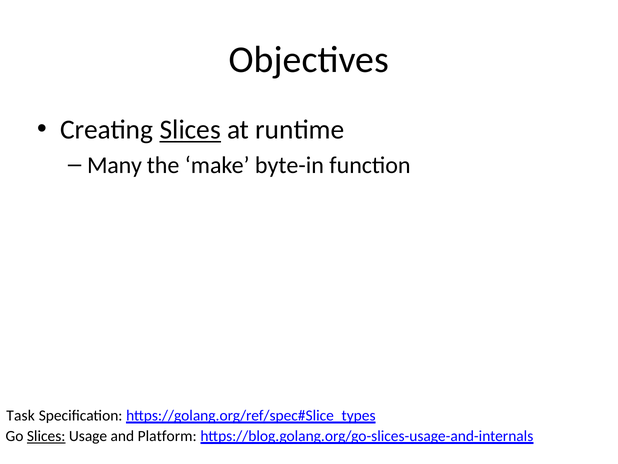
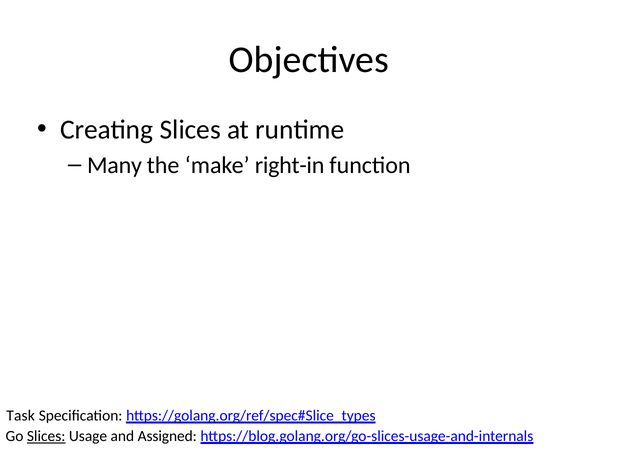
Slices at (190, 130) underline: present -> none
byte-in: byte-in -> right-in
Platform: Platform -> Assigned
